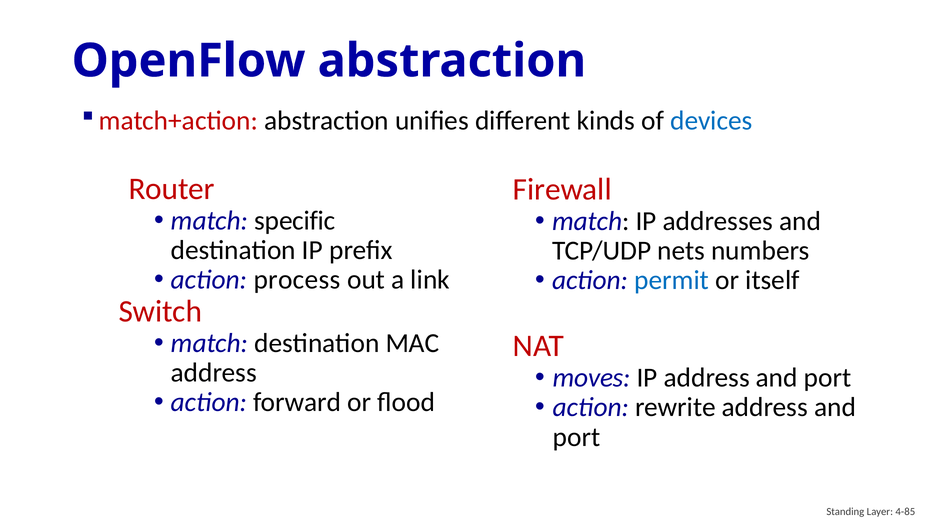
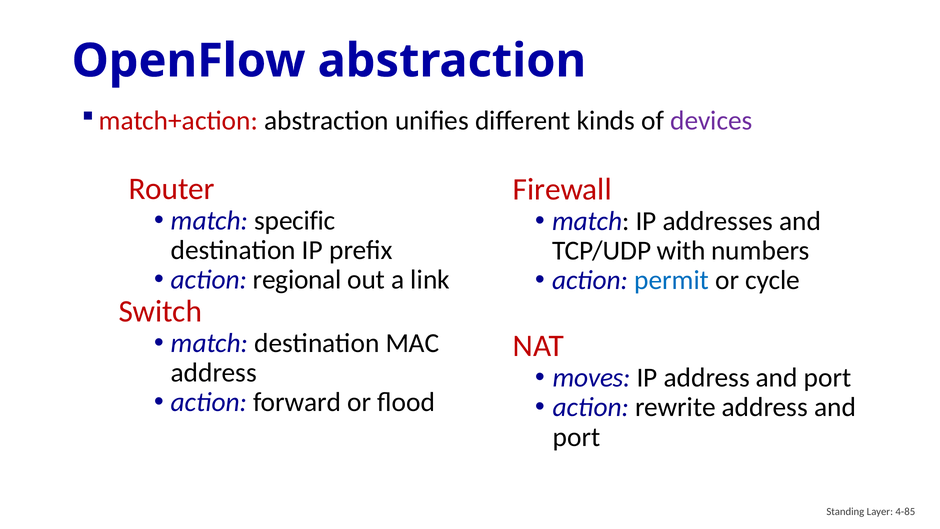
devices colour: blue -> purple
nets: nets -> with
process: process -> regional
itself: itself -> cycle
